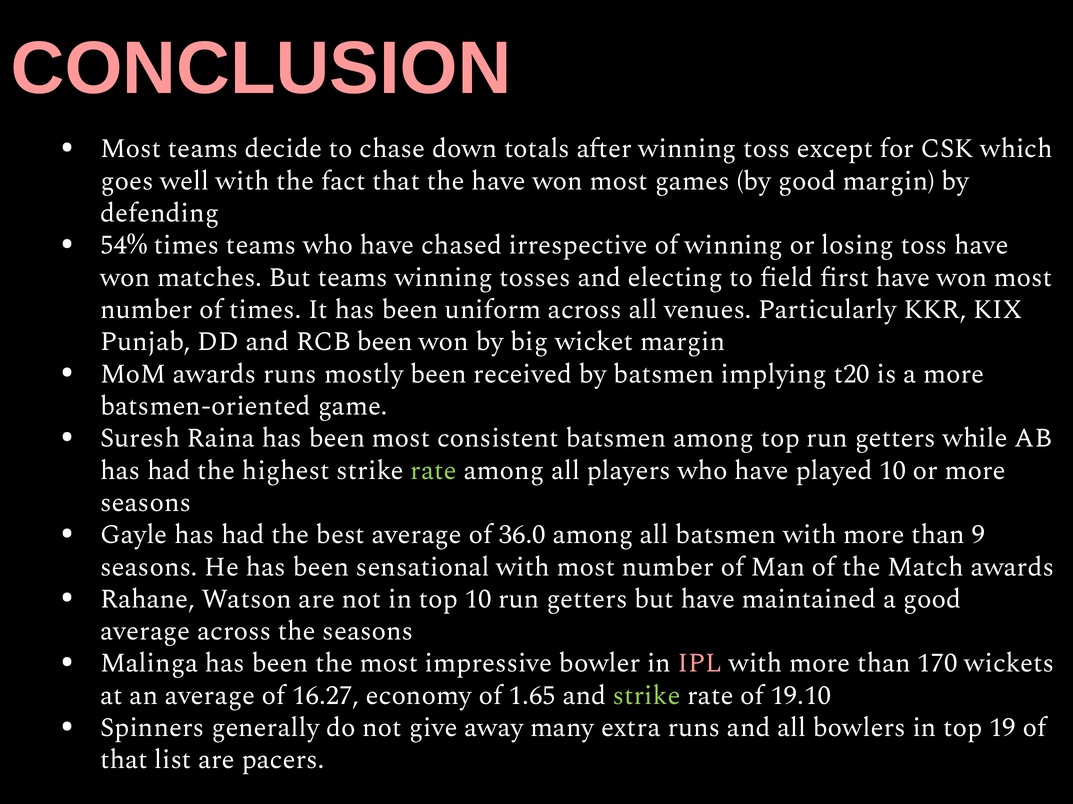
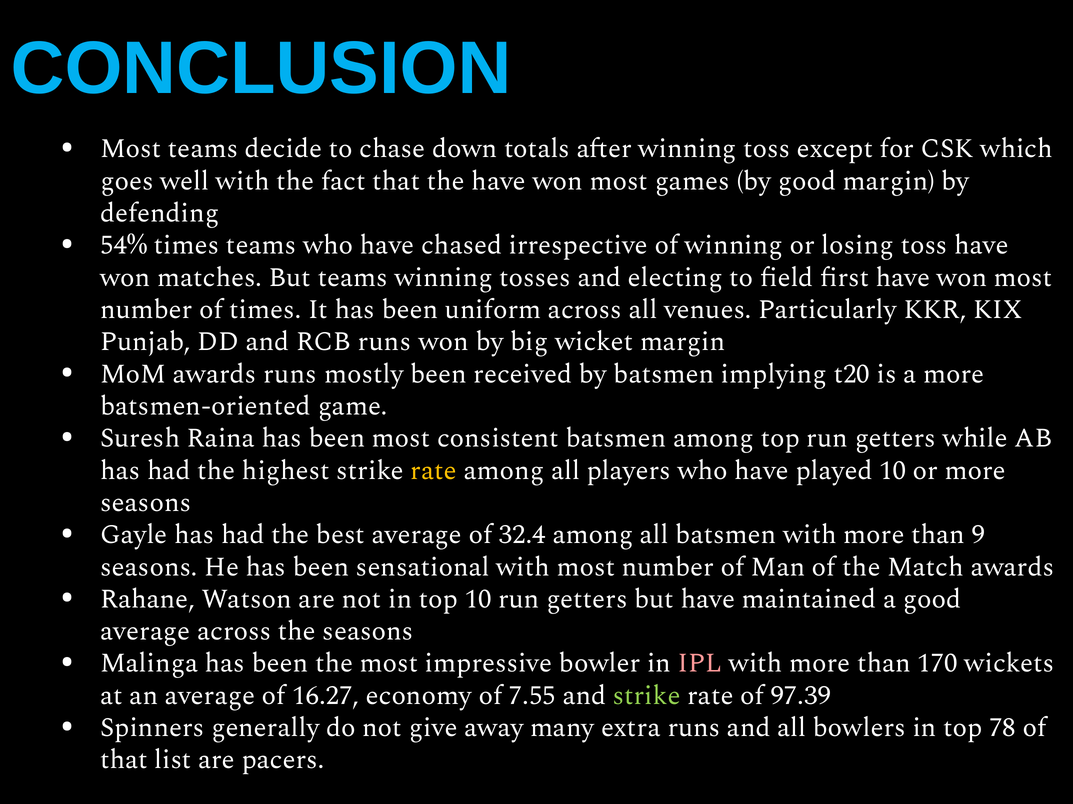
CONCLUSION colour: pink -> light blue
RCB been: been -> runs
rate at (434, 471) colour: light green -> yellow
36.0: 36.0 -> 32.4
1.65: 1.65 -> 7.55
19.10: 19.10 -> 97.39
19: 19 -> 78
